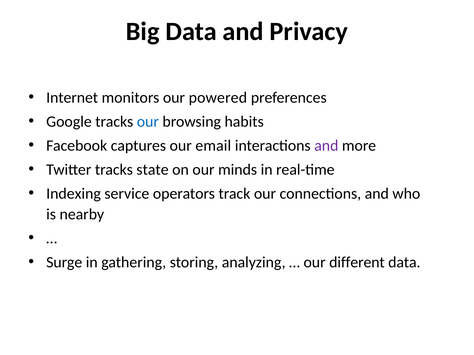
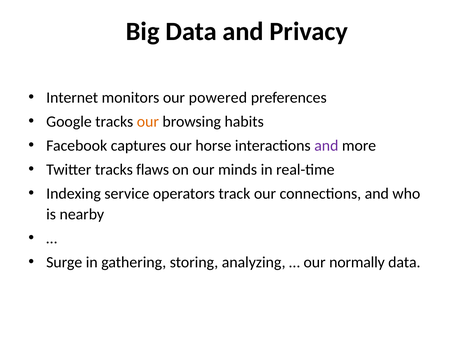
our at (148, 122) colour: blue -> orange
email: email -> horse
state: state -> flaws
different: different -> normally
